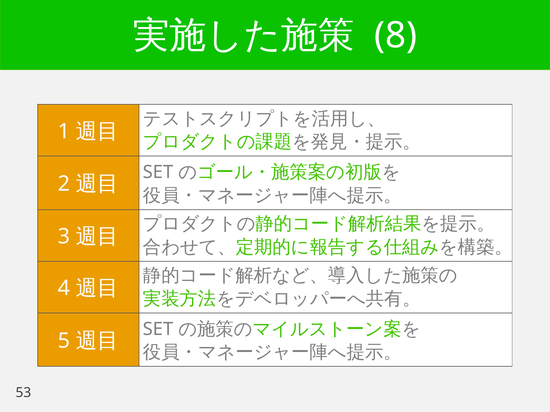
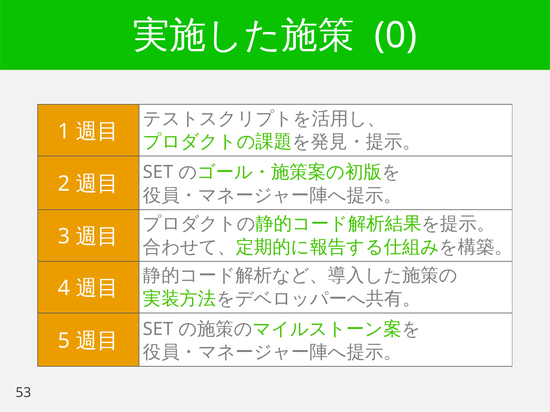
8: 8 -> 0
